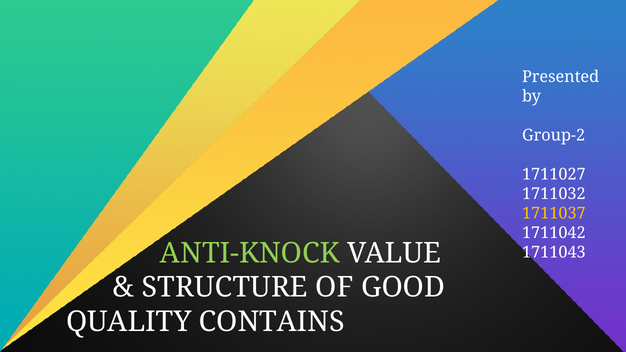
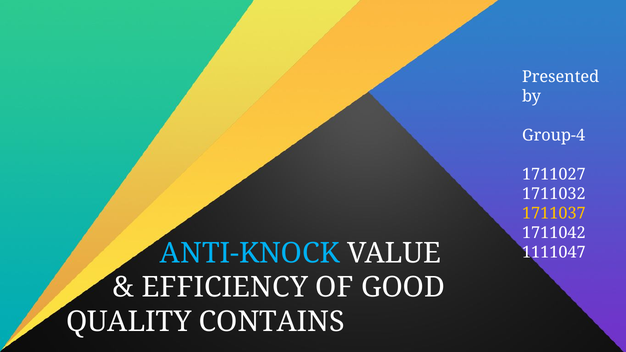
Group-2: Group-2 -> Group-4
ANTI-KNOCK colour: light green -> light blue
1711043: 1711043 -> 1111047
STRUCTURE: STRUCTURE -> EFFICIENCY
